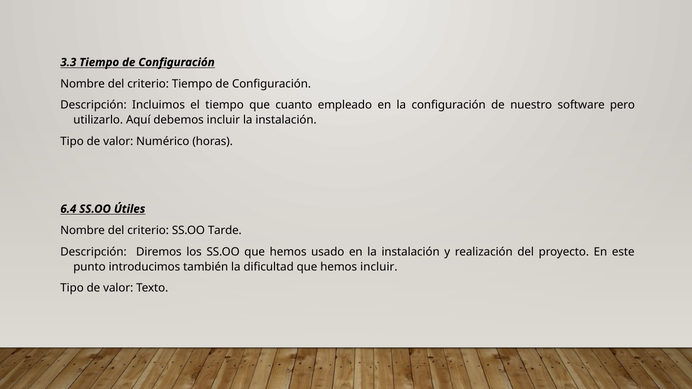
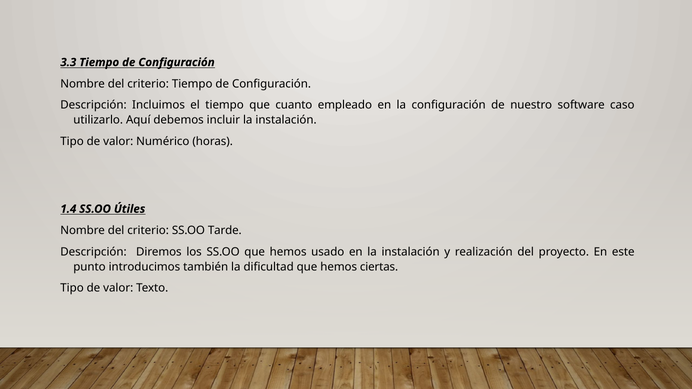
pero: pero -> caso
6.4: 6.4 -> 1.4
hemos incluir: incluir -> ciertas
